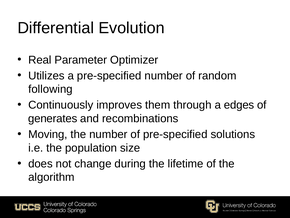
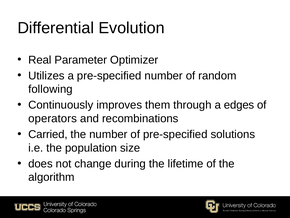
generates: generates -> operators
Moving: Moving -> Carried
